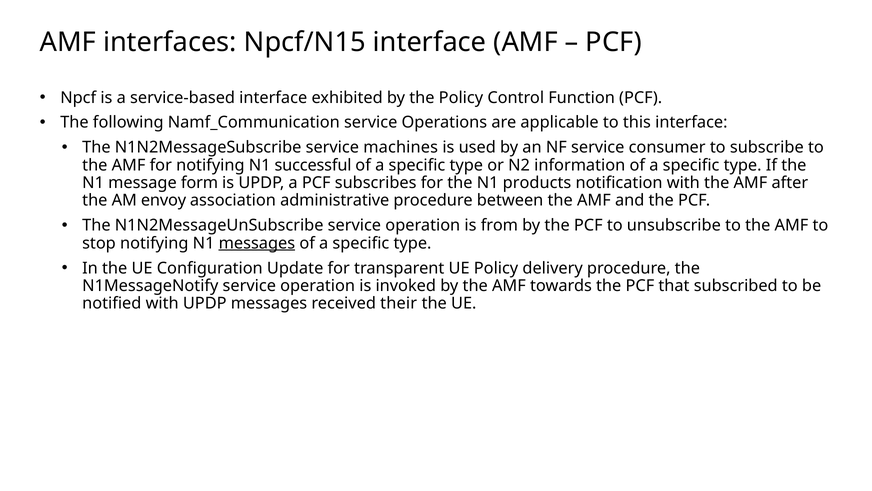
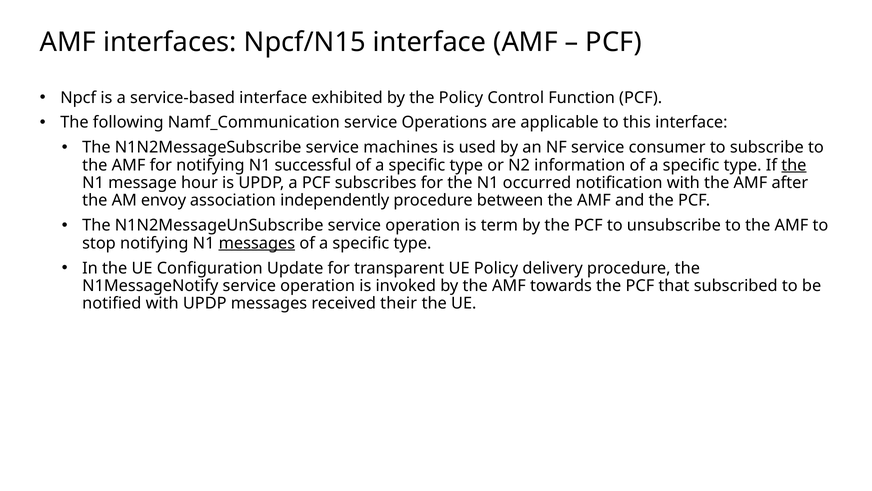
the at (794, 165) underline: none -> present
form: form -> hour
products: products -> occurred
administrative: administrative -> independently
from: from -> term
